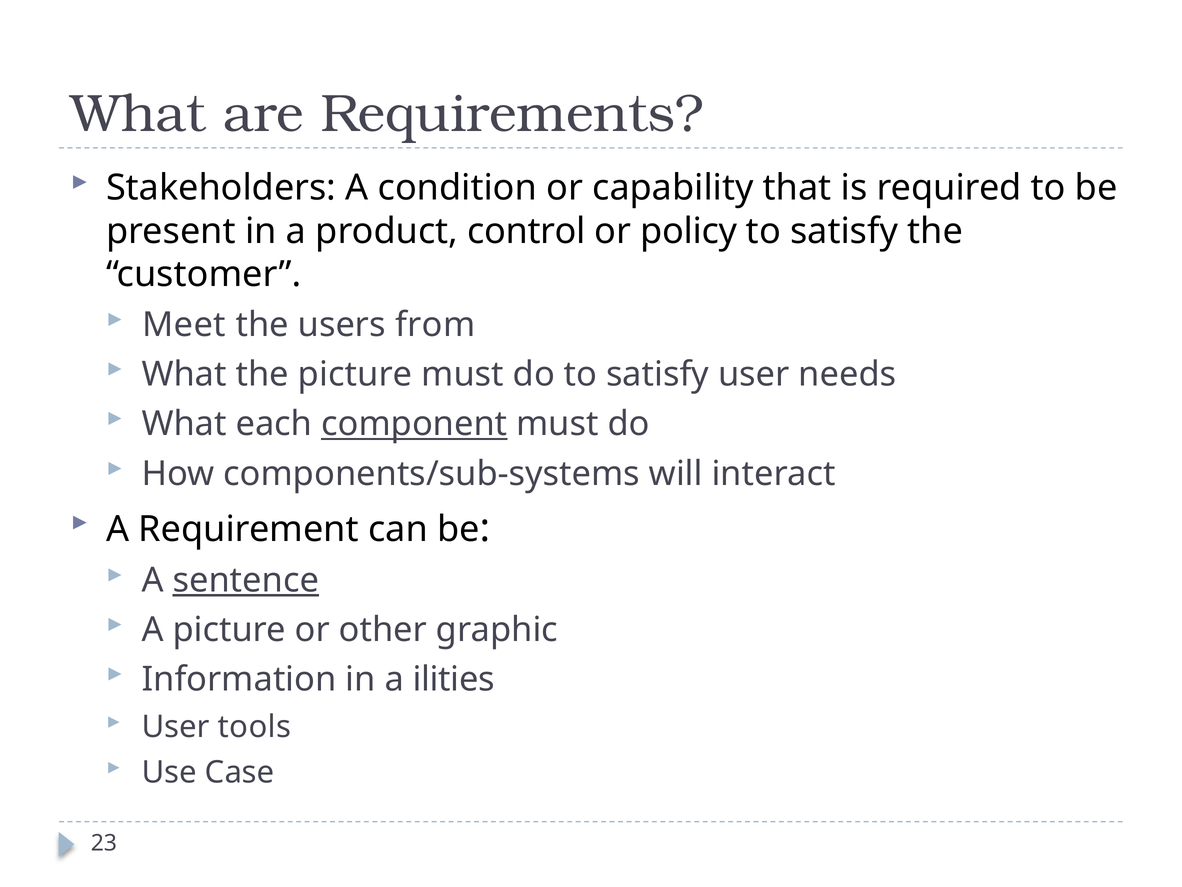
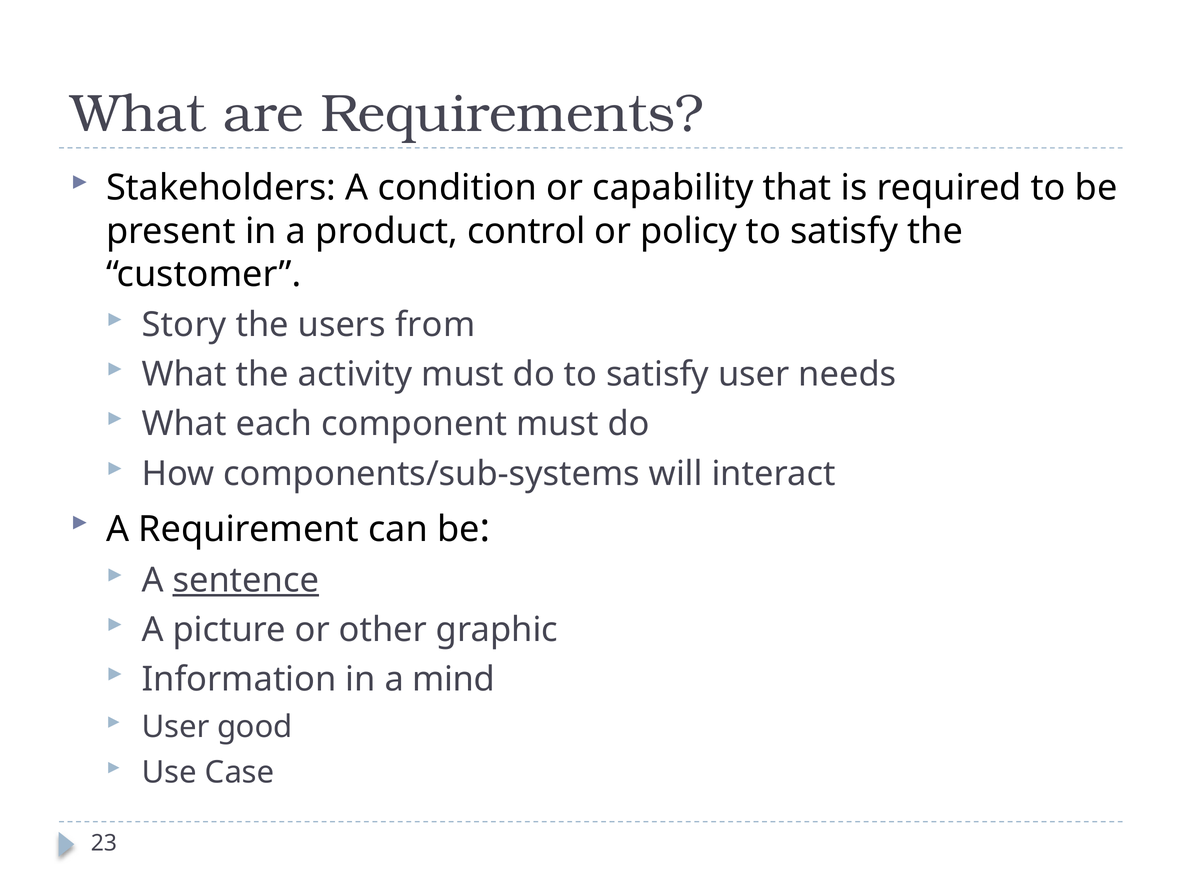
Meet: Meet -> Story
the picture: picture -> activity
component underline: present -> none
ilities: ilities -> mind
tools: tools -> good
